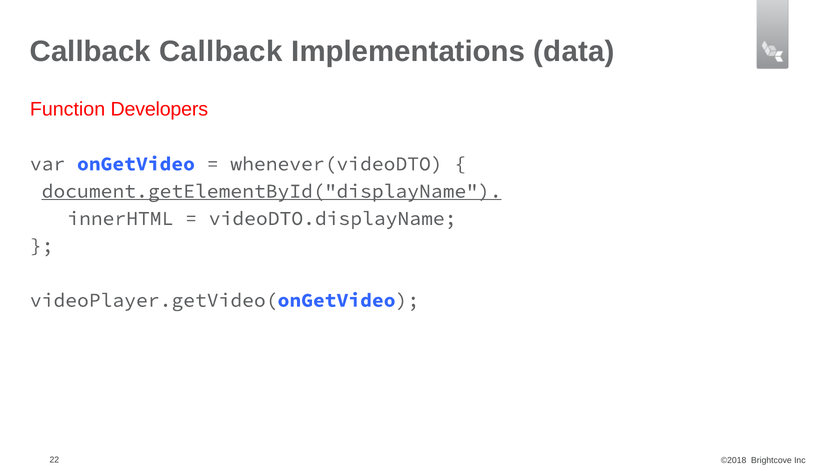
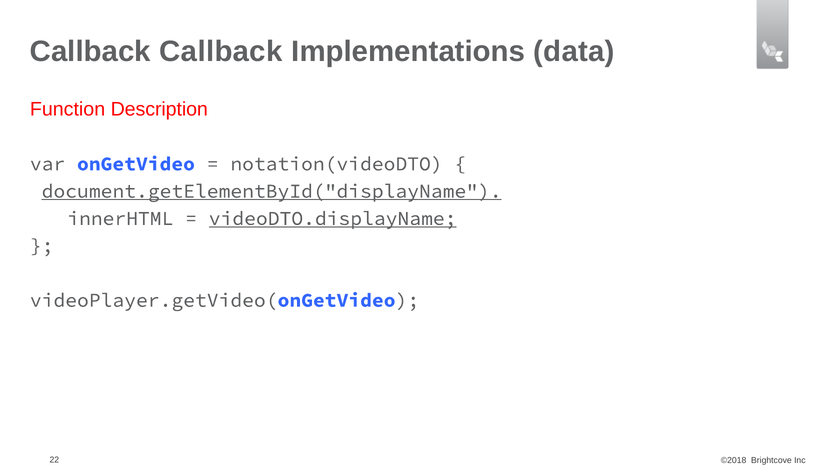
Developers: Developers -> Description
whenever(videoDTO: whenever(videoDTO -> notation(videoDTO
videoDTO.displayName underline: none -> present
